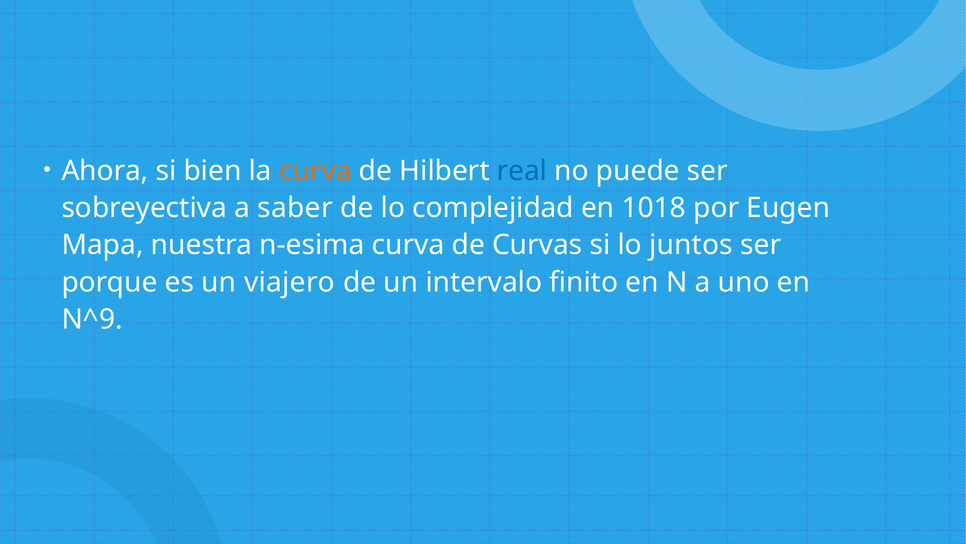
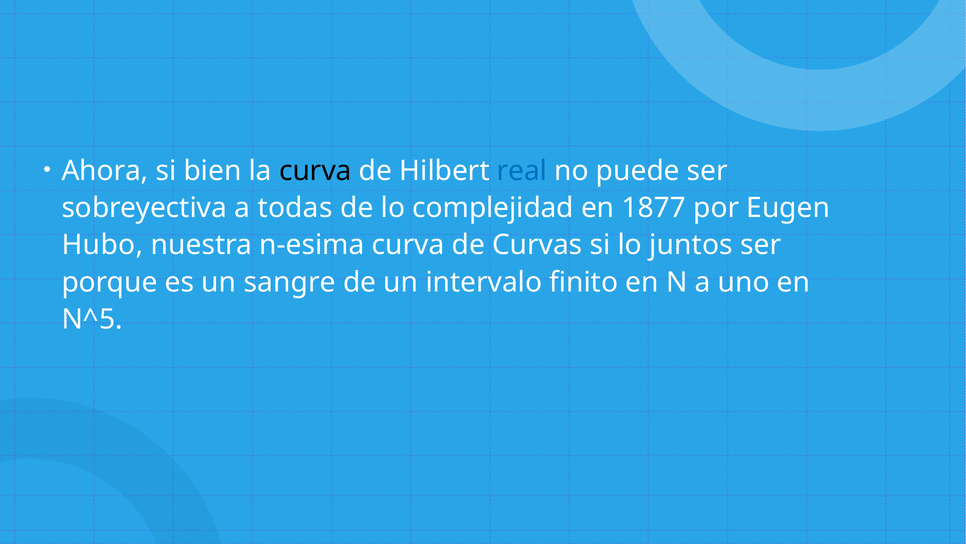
curva at (315, 171) colour: orange -> black
saber: saber -> todas
1018: 1018 -> 1877
Mapa: Mapa -> Hubo
viajero: viajero -> sangre
N^9: N^9 -> N^5
